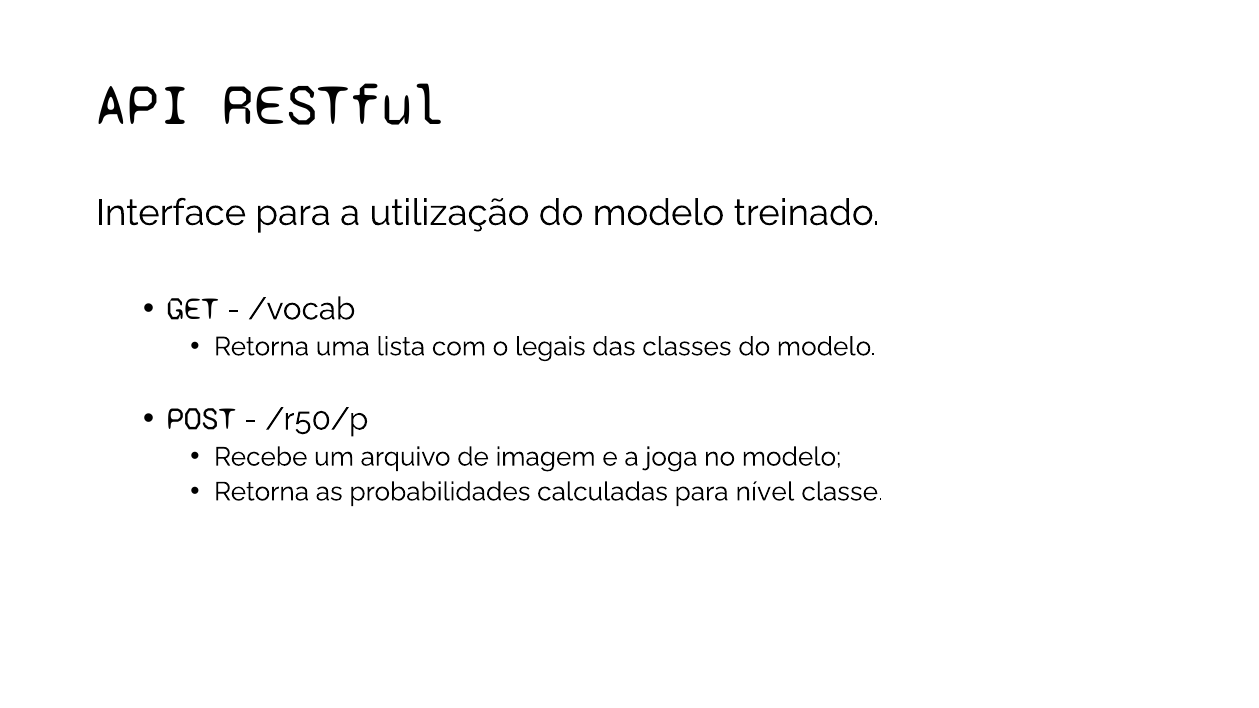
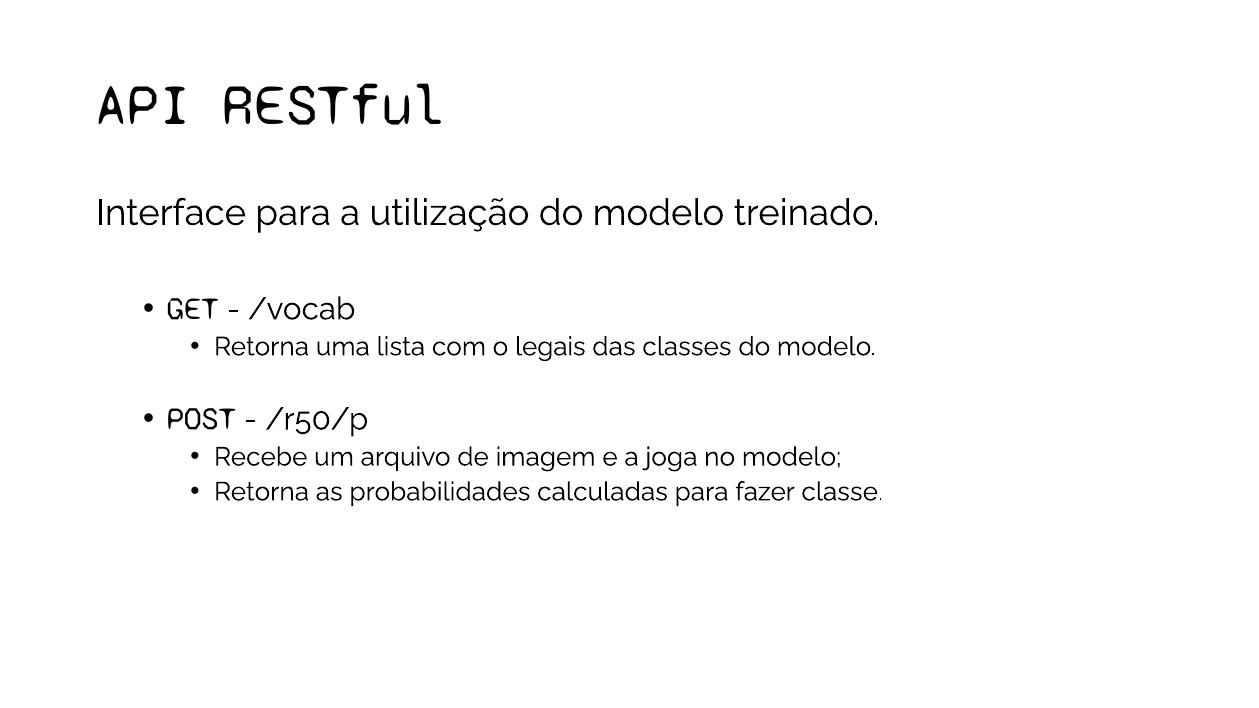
nível: nível -> fazer
